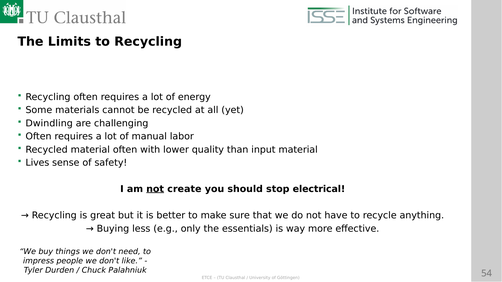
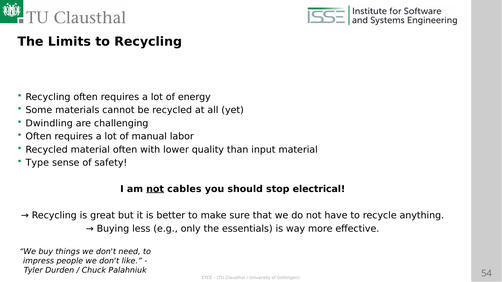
Lives: Lives -> Type
create: create -> cables
